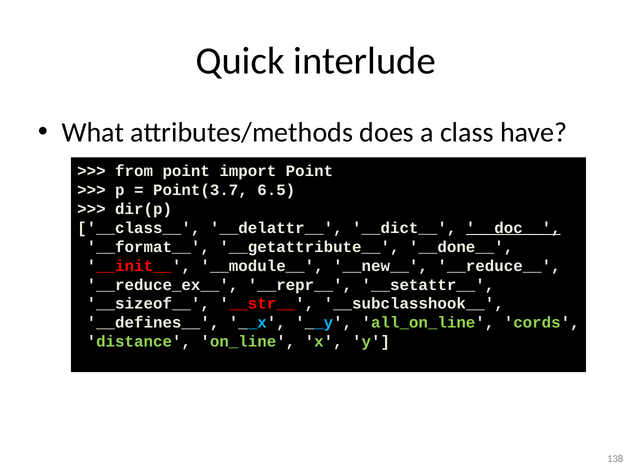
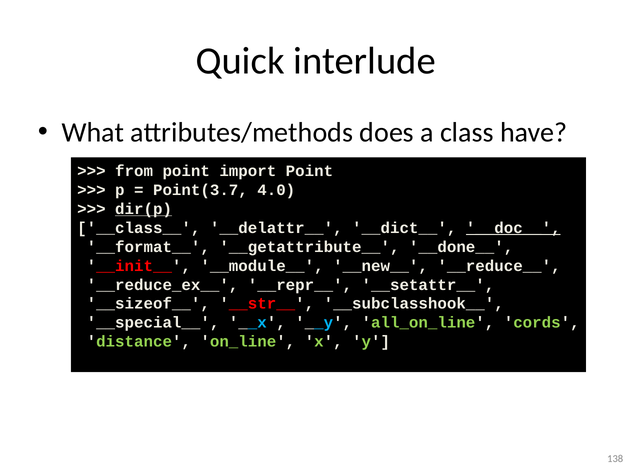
6.5: 6.5 -> 4.0
dir(p underline: none -> present
__defines__: __defines__ -> __special__
